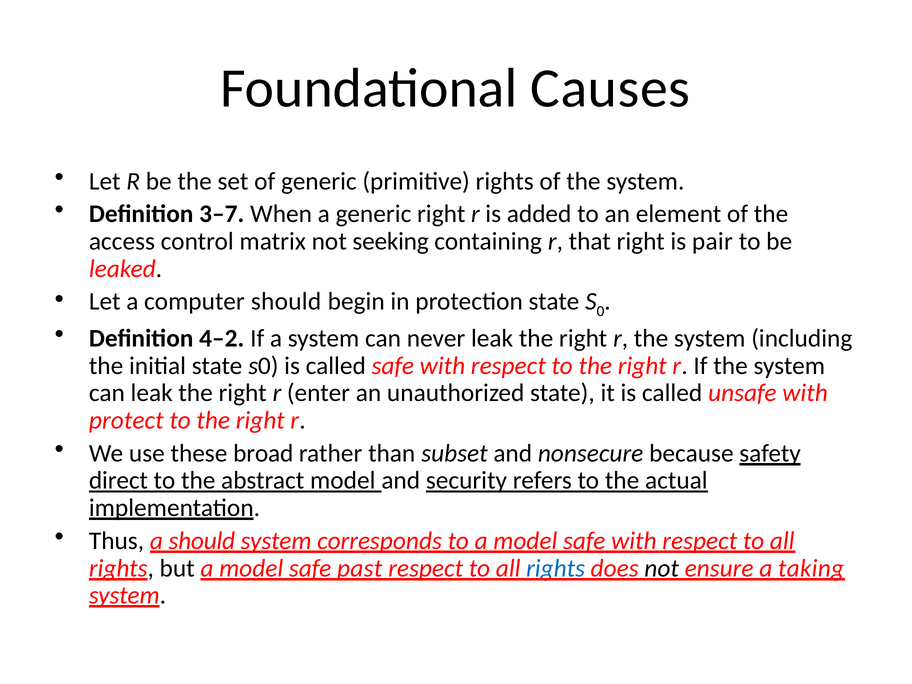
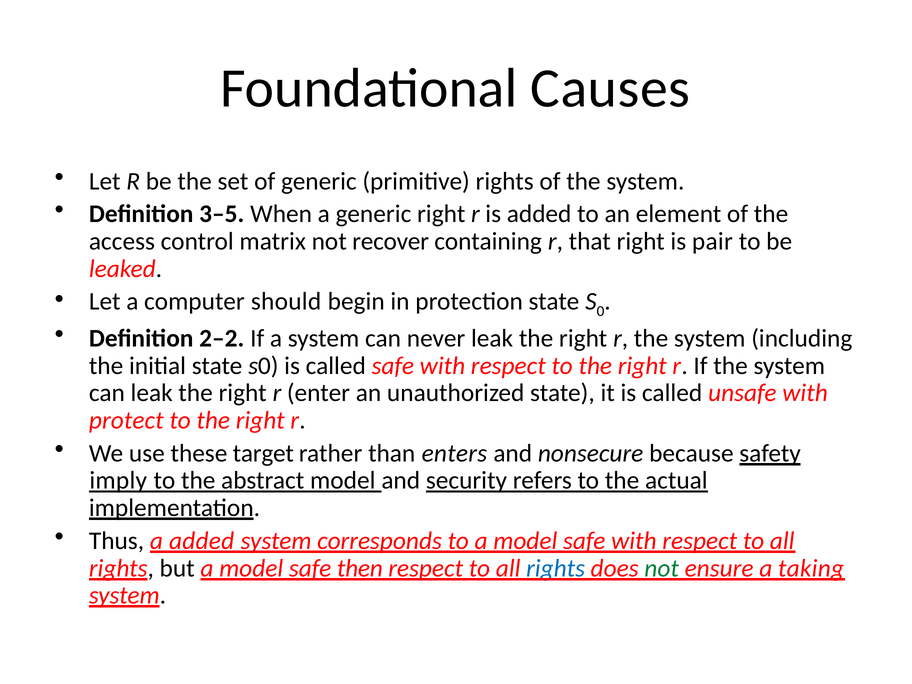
3–7: 3–7 -> 3–5
seeking: seeking -> recover
4–2: 4–2 -> 2–2
broad: broad -> target
subset: subset -> enters
direct: direct -> imply
a should: should -> added
past: past -> then
not at (662, 568) colour: black -> green
